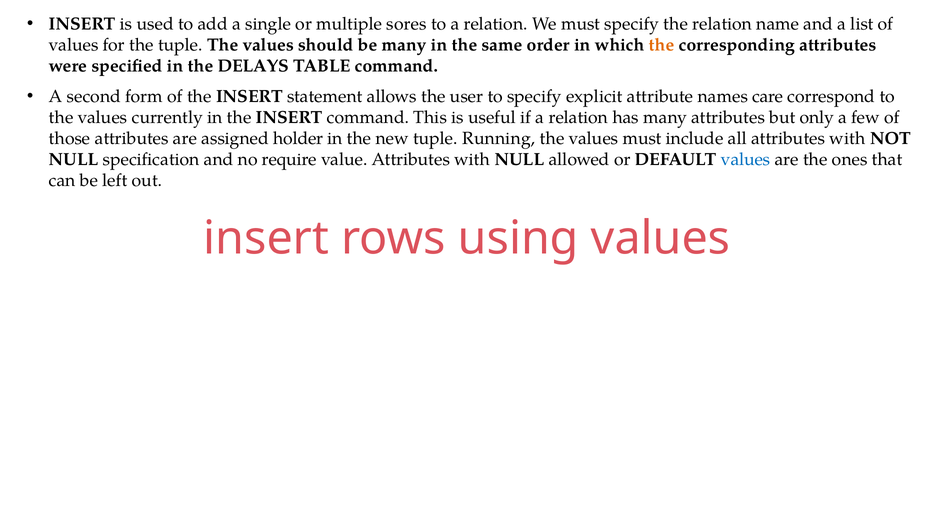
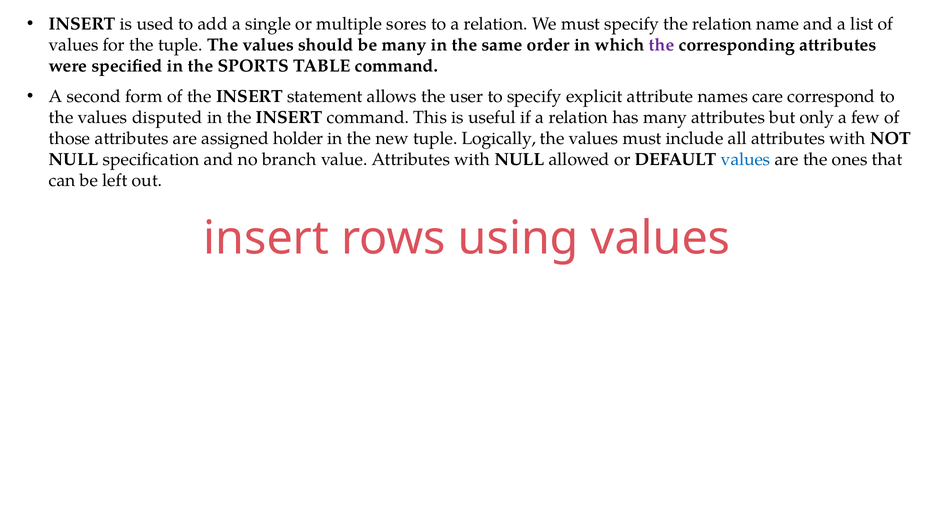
the at (662, 45) colour: orange -> purple
DELAYS: DELAYS -> SPORTS
currently: currently -> disputed
Running: Running -> Logically
require: require -> branch
